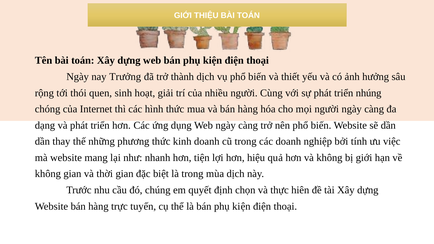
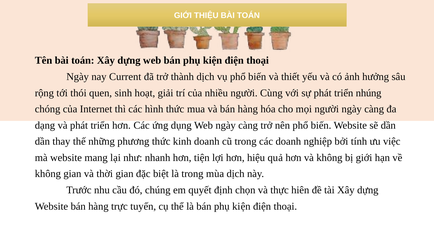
Trưởng: Trưởng -> Current
